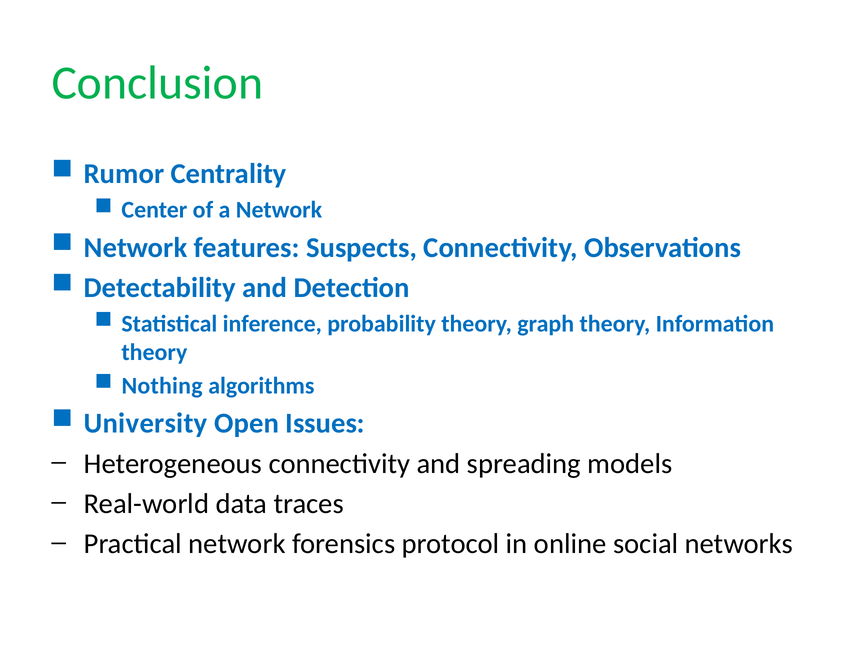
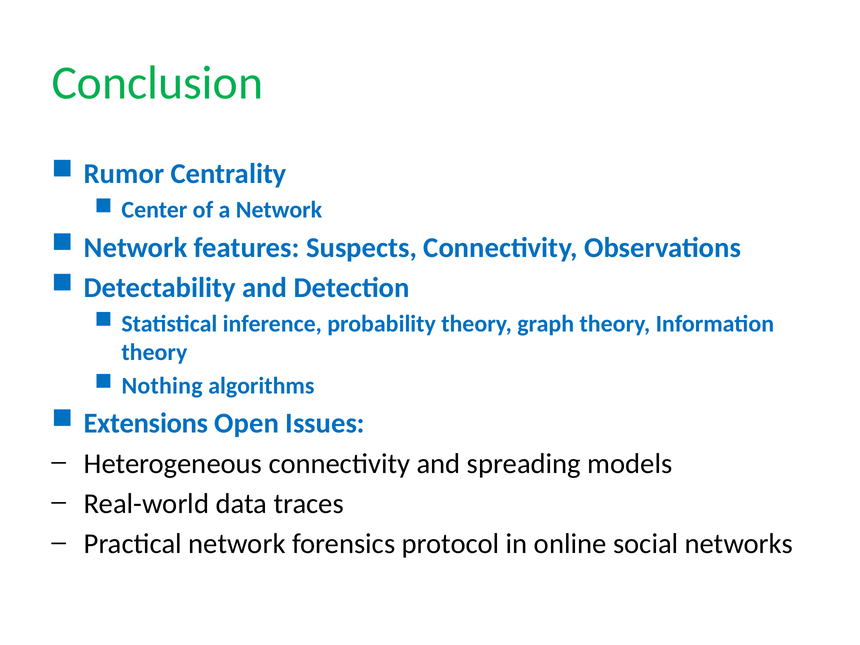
University: University -> Extensions
